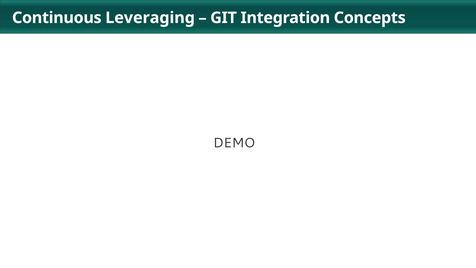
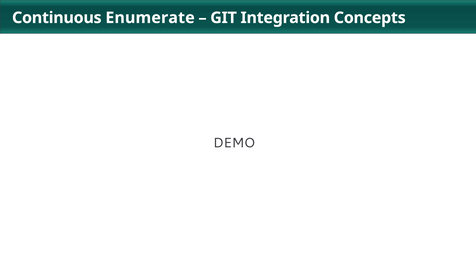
Leveraging: Leveraging -> Enumerate
